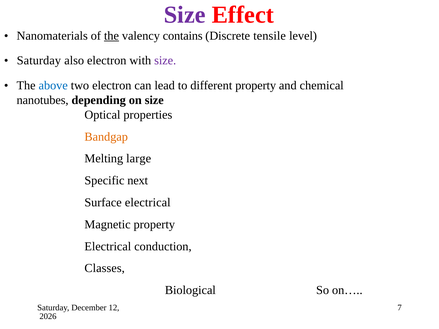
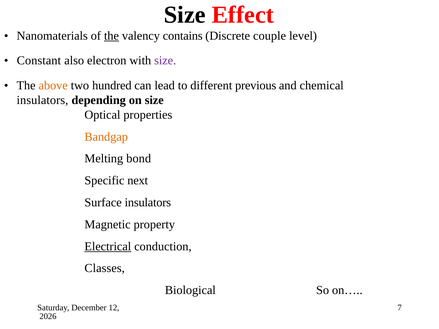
Size at (185, 15) colour: purple -> black
tensile: tensile -> couple
Saturday at (39, 61): Saturday -> Constant
above colour: blue -> orange
two electron: electron -> hundred
different property: property -> previous
nanotubes at (43, 100): nanotubes -> insulators
large: large -> bond
Surface electrical: electrical -> insulators
Electrical at (108, 247) underline: none -> present
